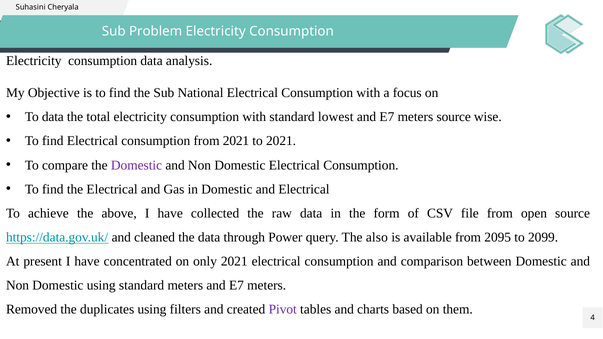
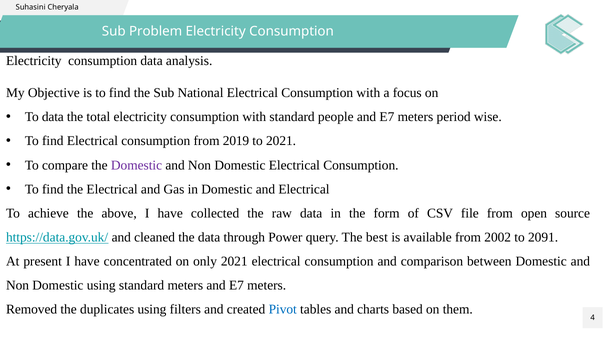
lowest: lowest -> people
meters source: source -> period
from 2021: 2021 -> 2019
also: also -> best
2095: 2095 -> 2002
2099: 2099 -> 2091
Pivot colour: purple -> blue
